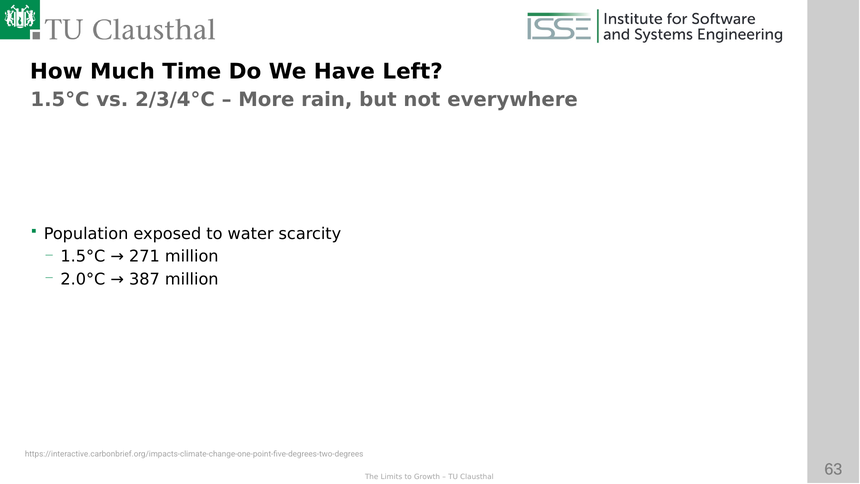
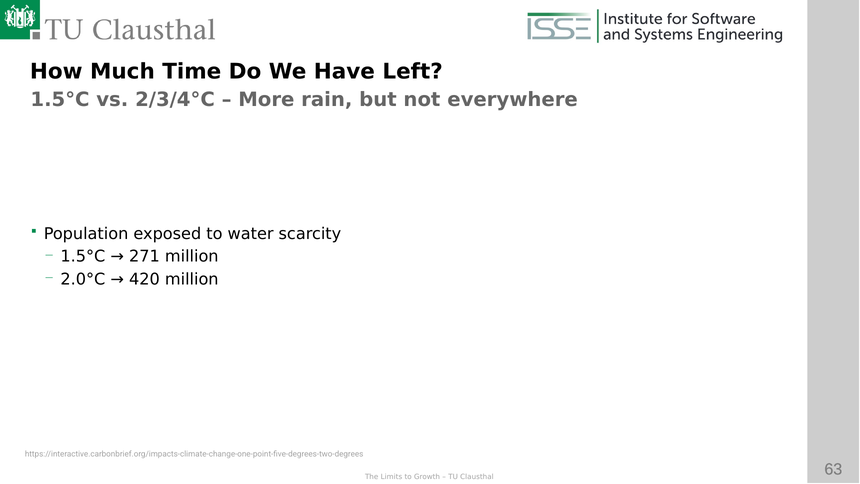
387: 387 -> 420
